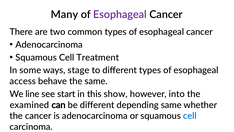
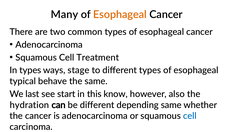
Esophageal at (120, 14) colour: purple -> orange
In some: some -> types
access: access -> typical
line: line -> last
show: show -> know
into: into -> also
examined: examined -> hydration
